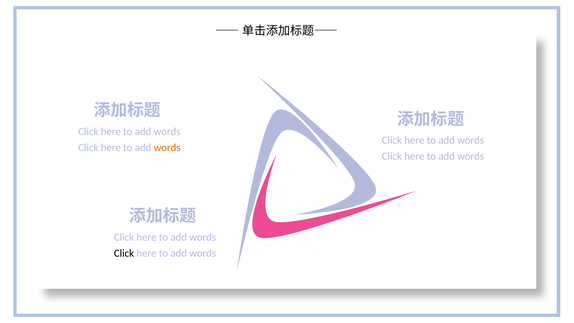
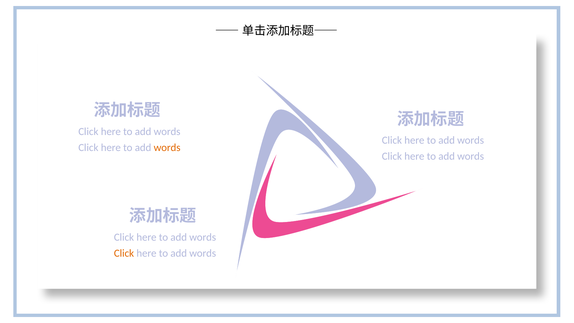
Click at (124, 253) colour: black -> orange
